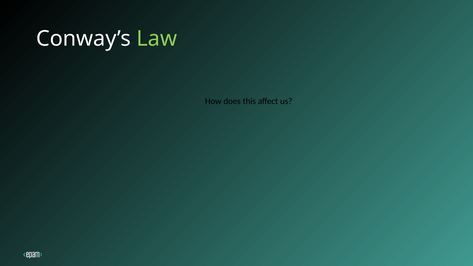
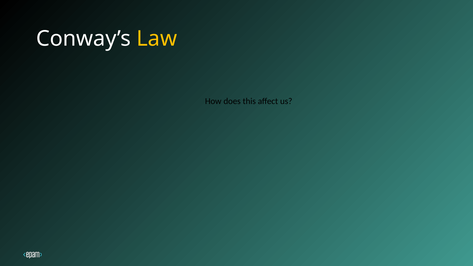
Law colour: light green -> yellow
